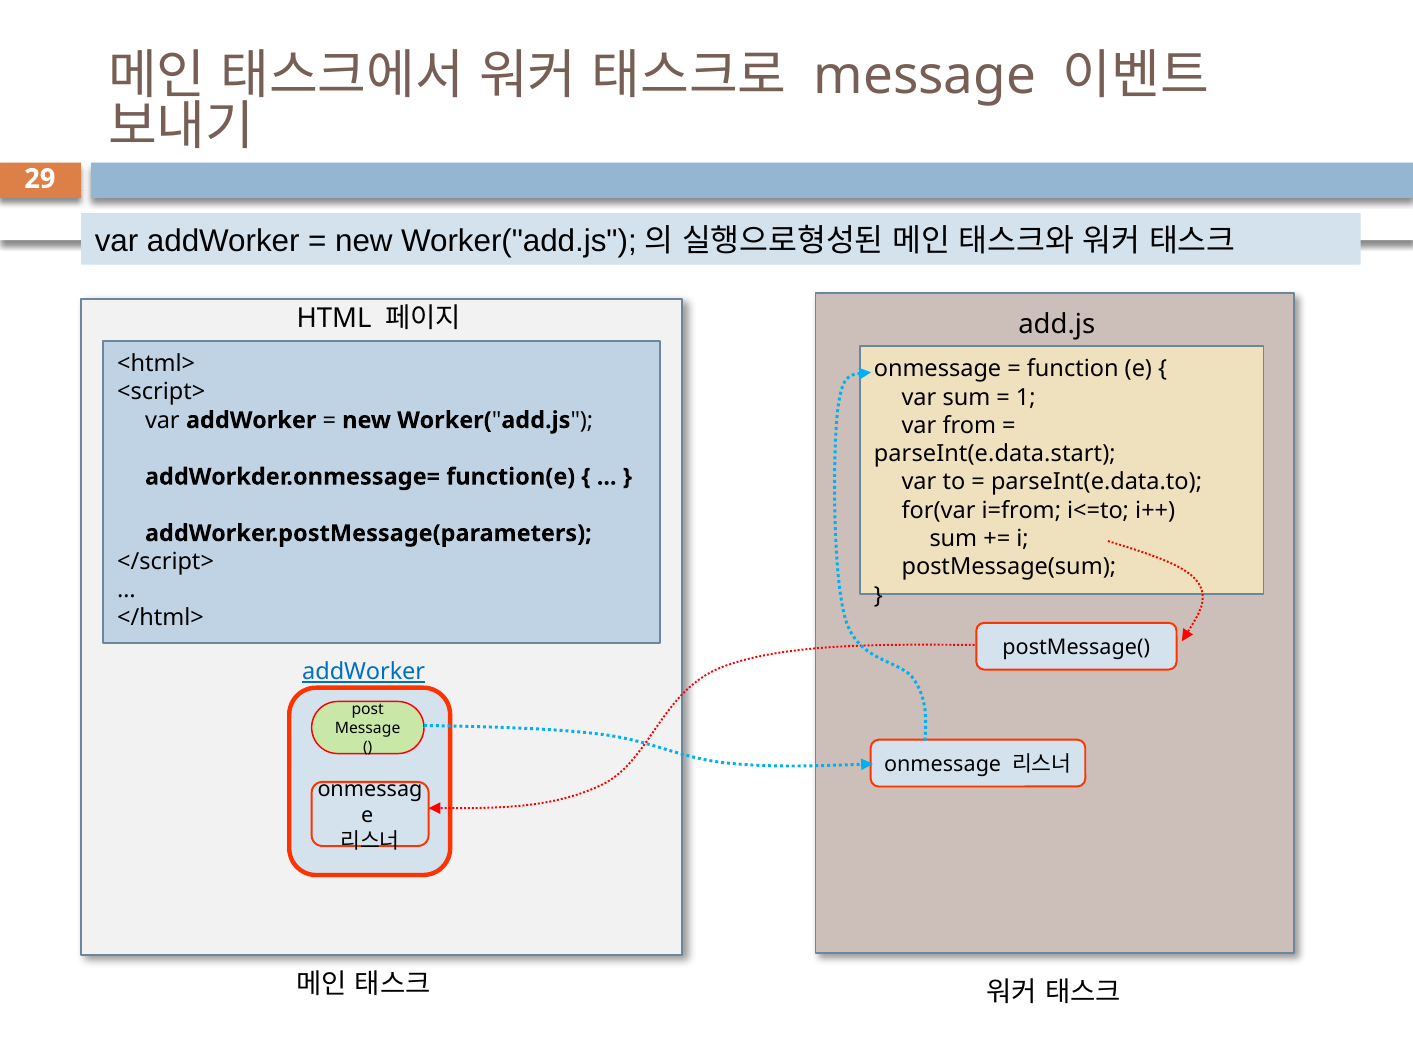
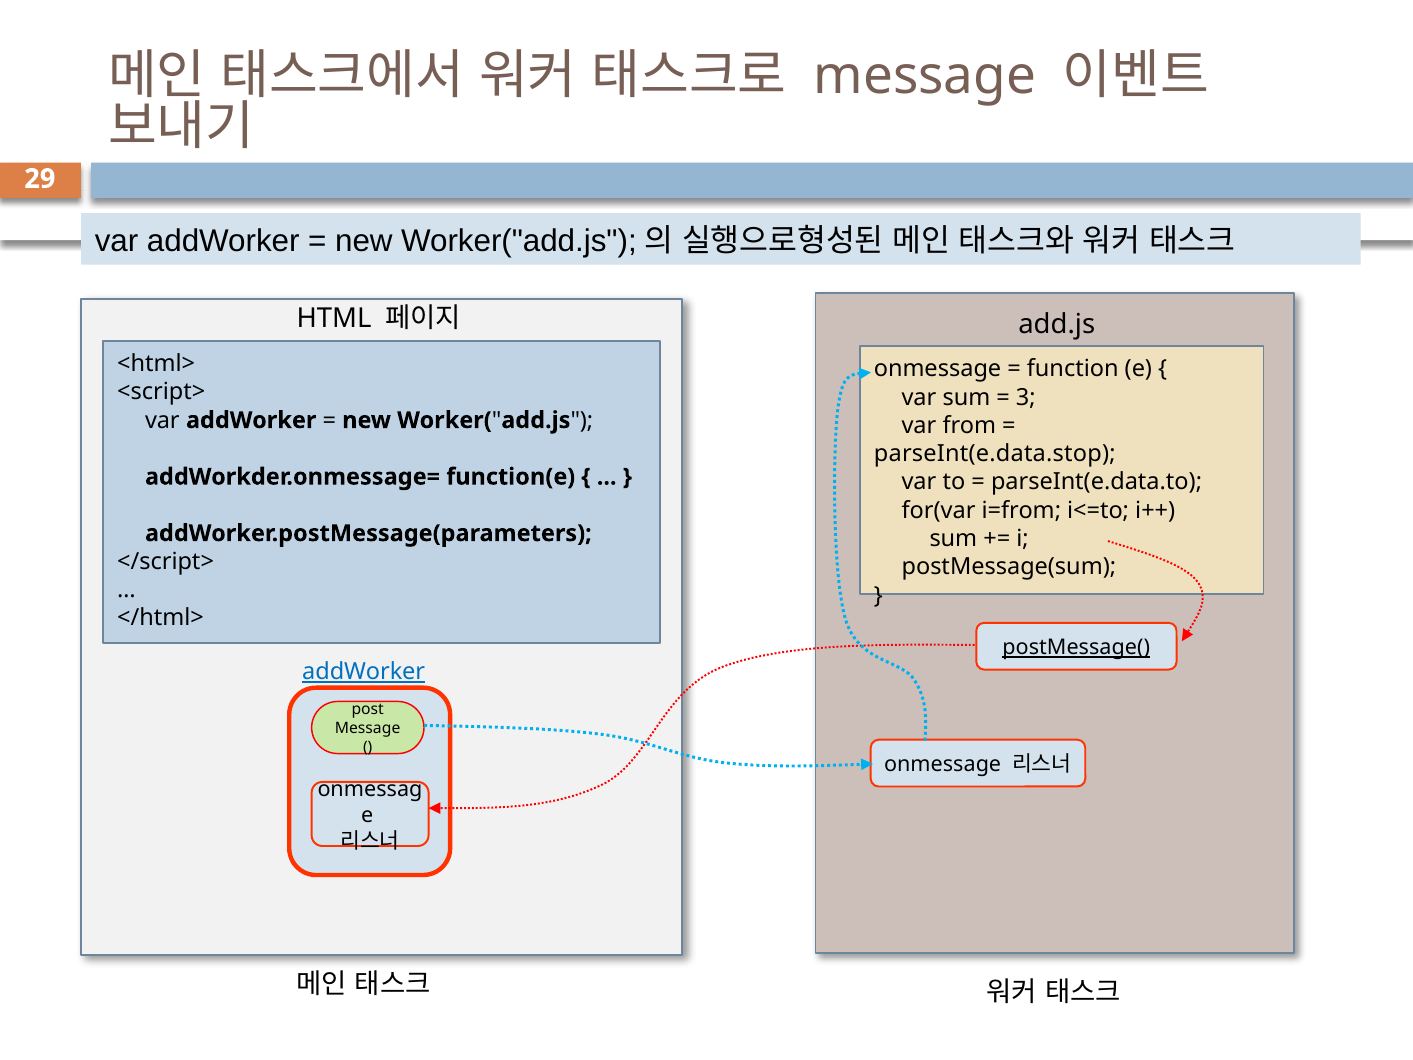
1: 1 -> 3
parseInt(e.data.start: parseInt(e.data.start -> parseInt(e.data.stop
postMessage( underline: none -> present
